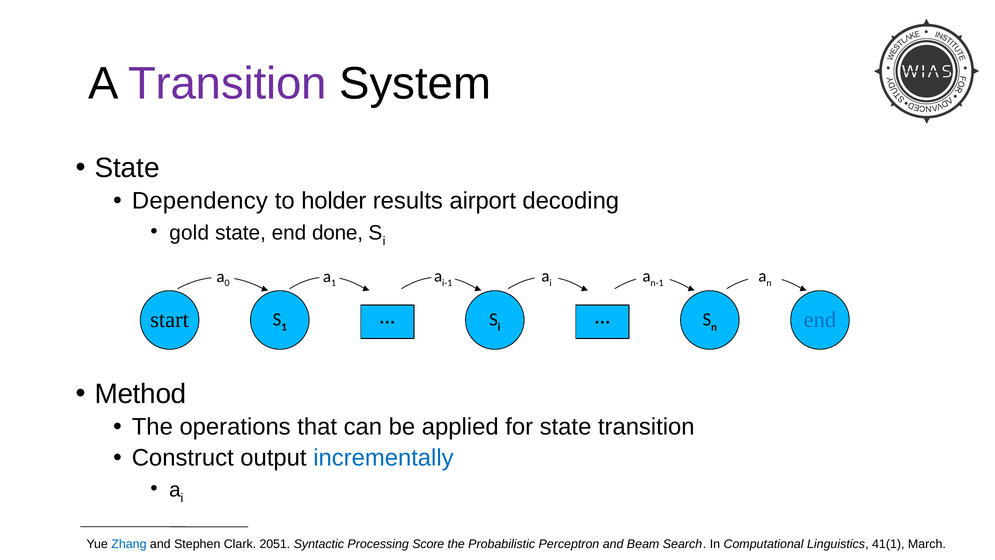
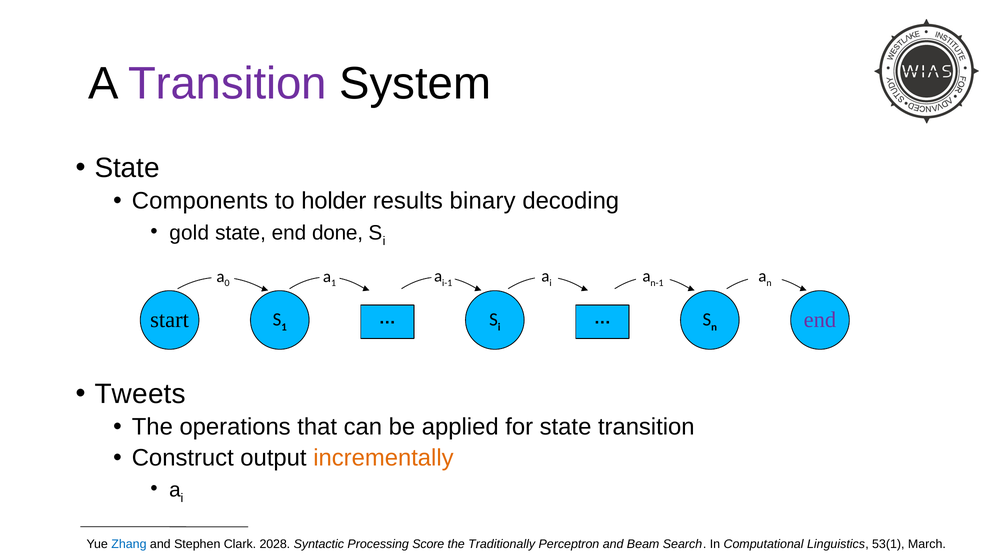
Dependency: Dependency -> Components
airport: airport -> binary
end at (820, 320) colour: blue -> purple
Method: Method -> Tweets
incrementally colour: blue -> orange
2051: 2051 -> 2028
Probabilistic: Probabilistic -> Traditionally
41(1: 41(1 -> 53(1
